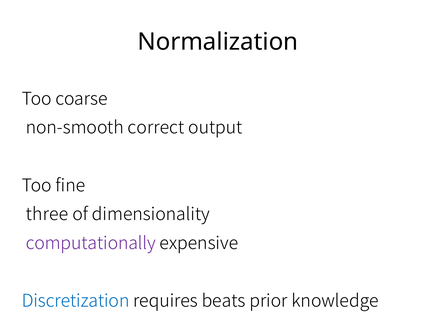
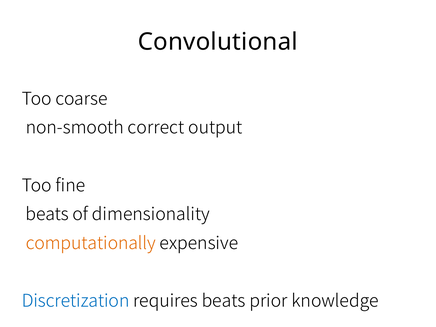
Normalization: Normalization -> Convolutional
three at (47, 214): three -> beats
computationally colour: purple -> orange
